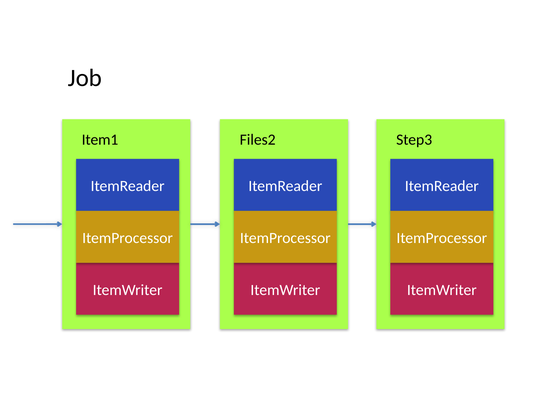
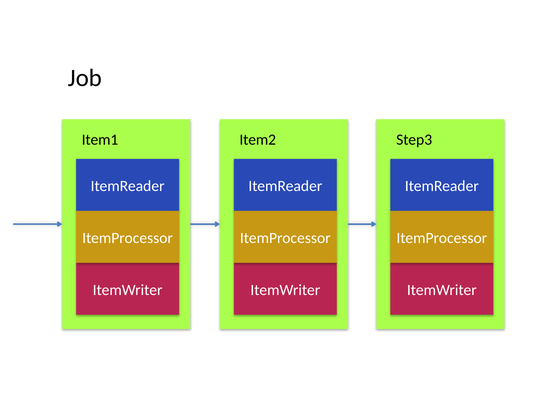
Files2: Files2 -> Item2
